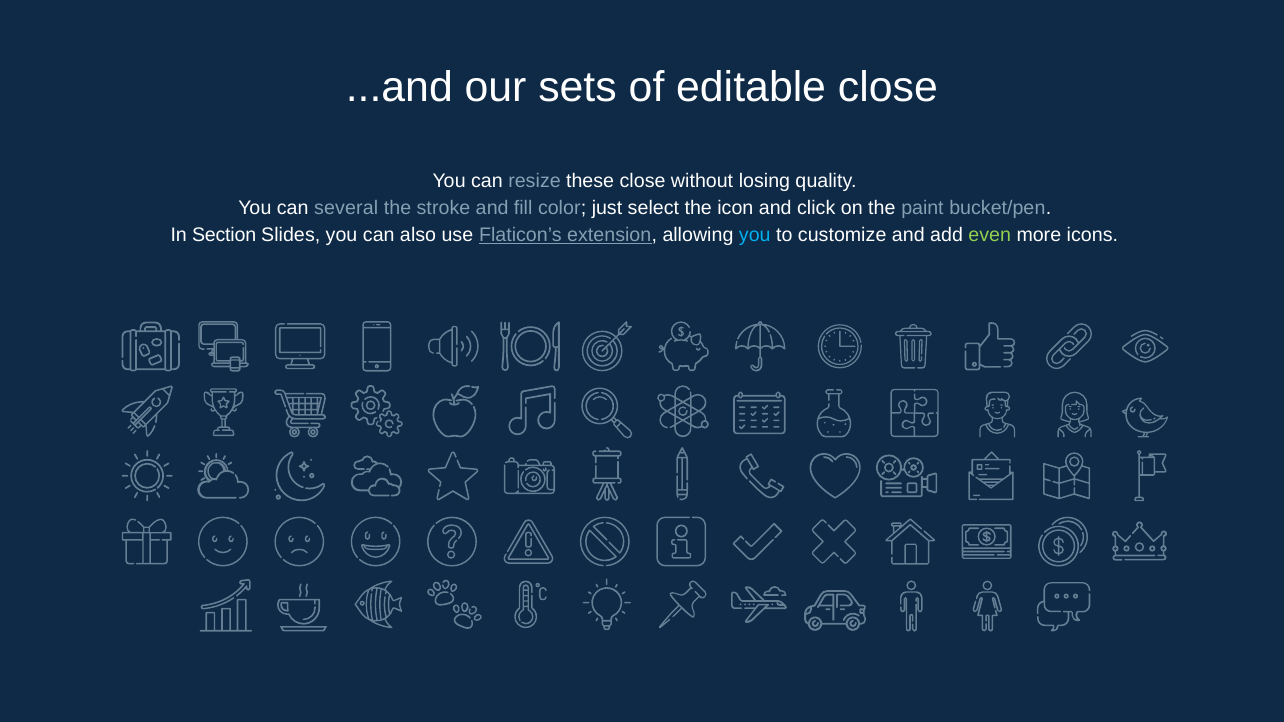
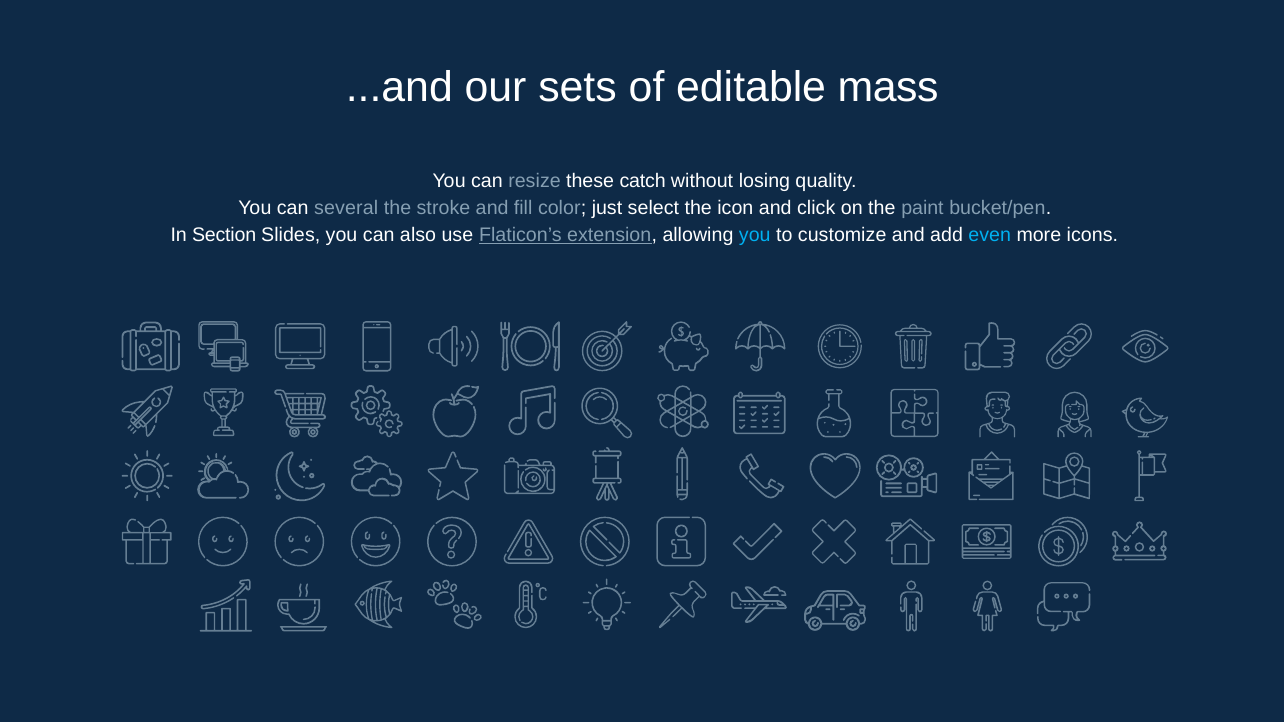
editable close: close -> mass
these close: close -> catch
even colour: light green -> light blue
